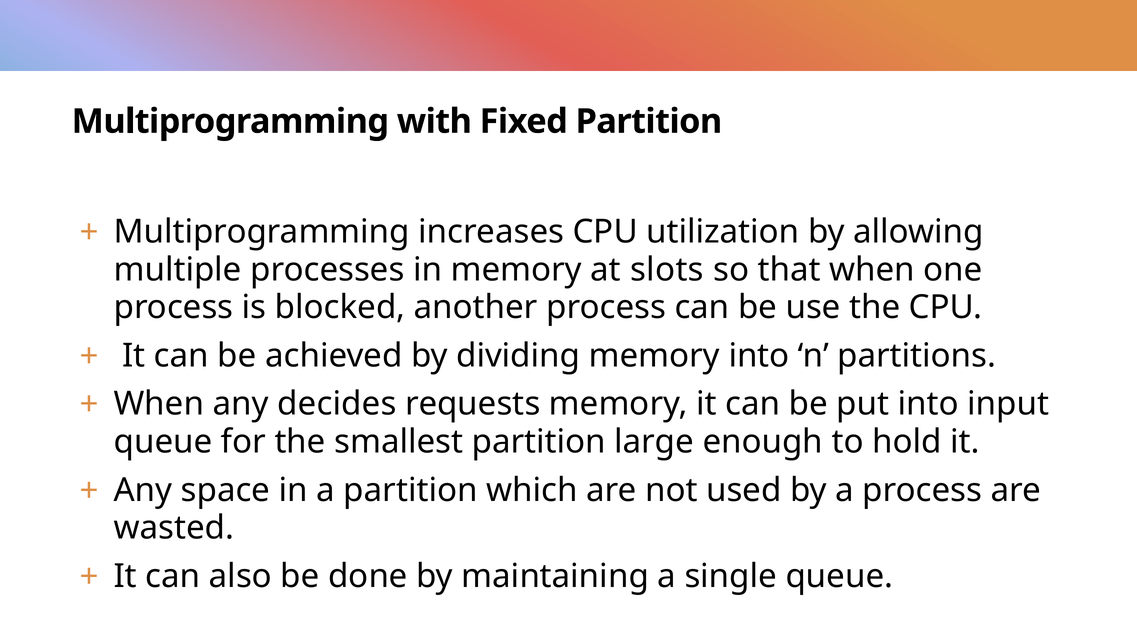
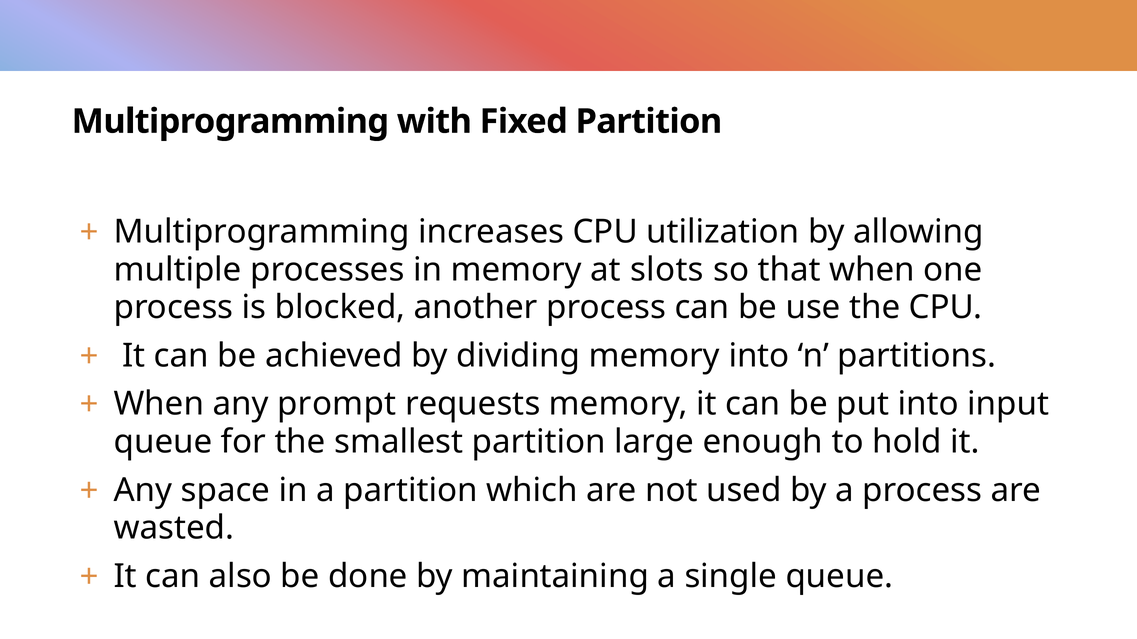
decides: decides -> prompt
